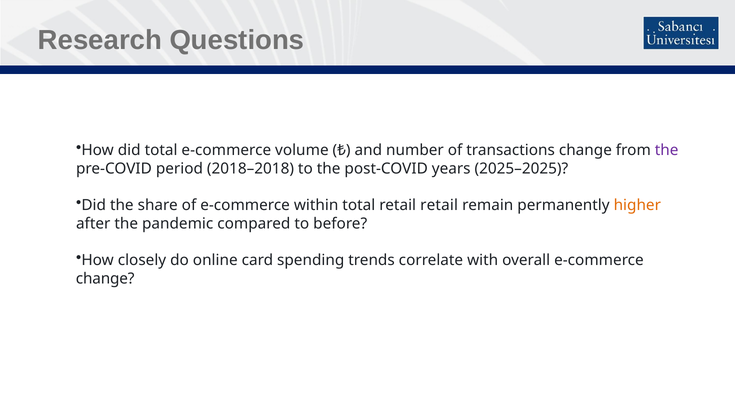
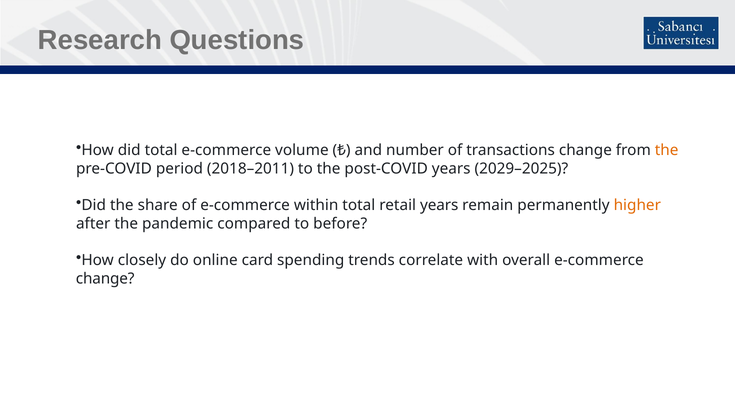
the at (667, 150) colour: purple -> orange
2018–2018: 2018–2018 -> 2018–2011
2025–2025: 2025–2025 -> 2029–2025
retail retail: retail -> years
